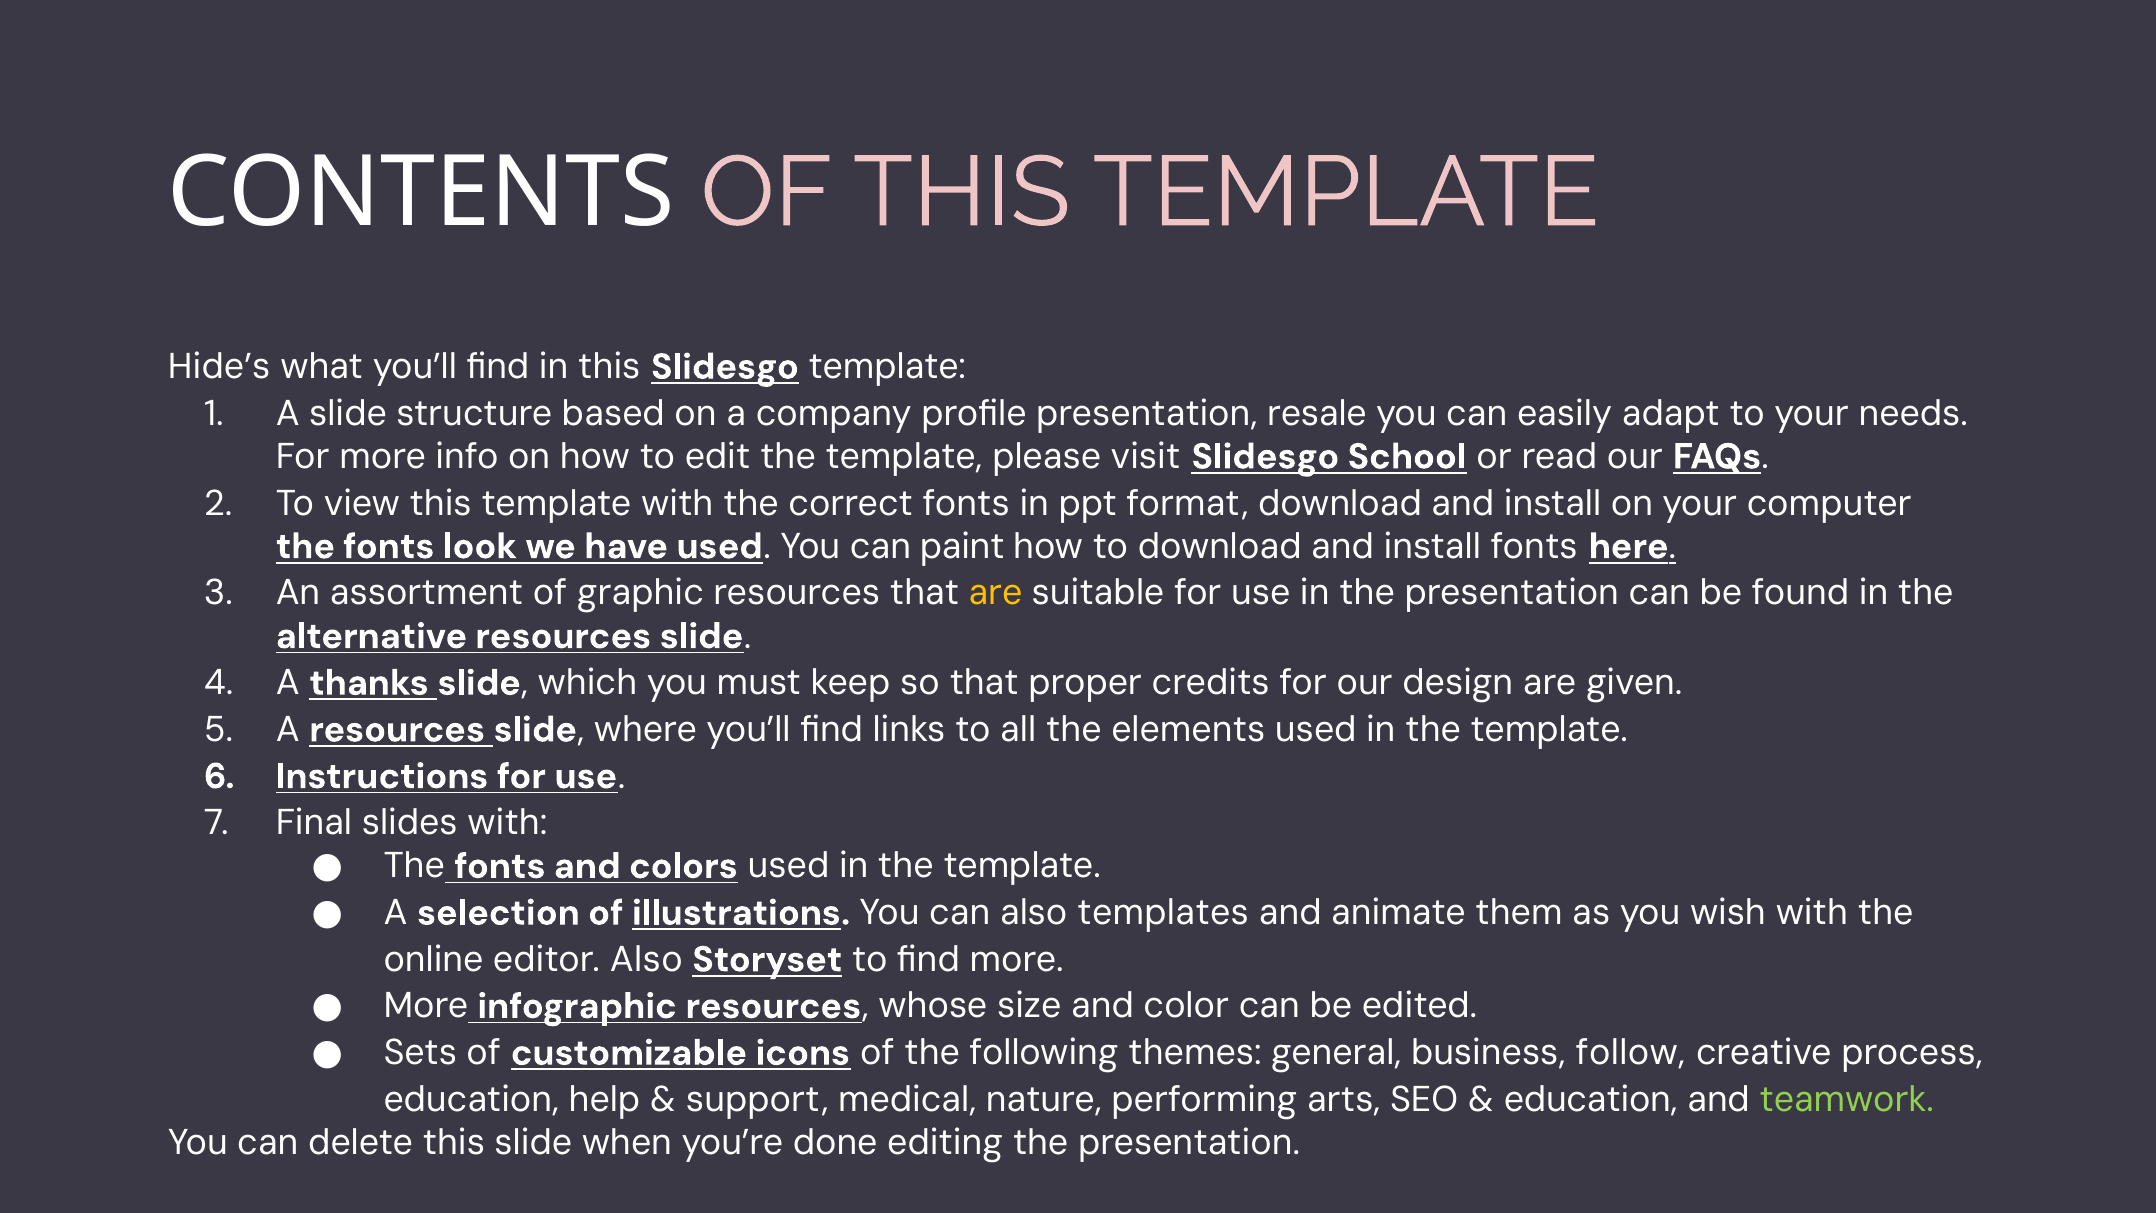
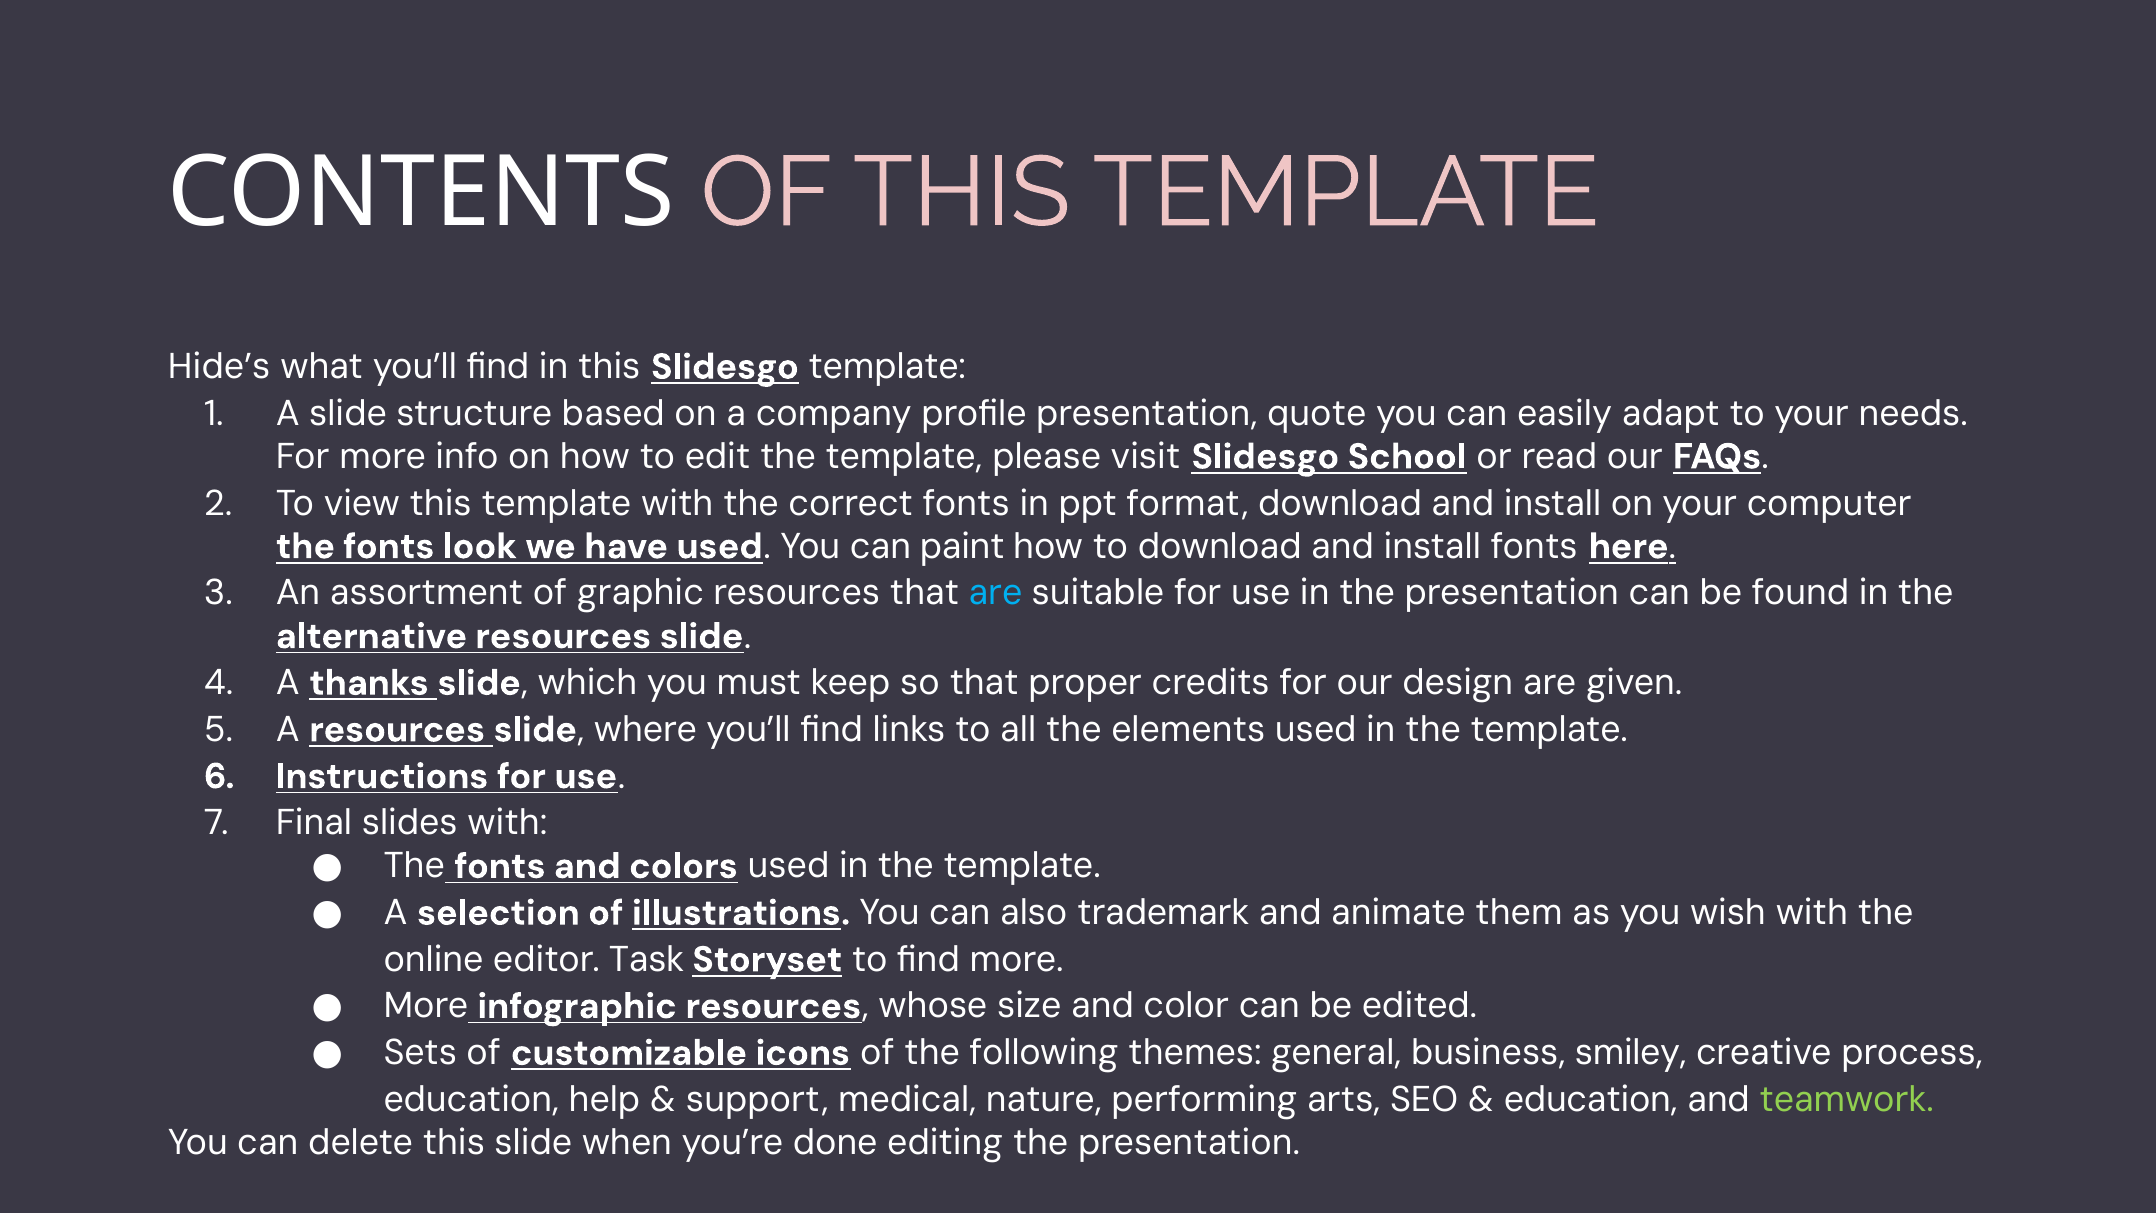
resale: resale -> quote
are at (995, 593) colour: yellow -> light blue
templates: templates -> trademark
editor Also: Also -> Task
follow: follow -> smiley
